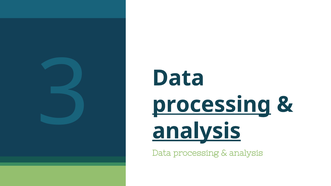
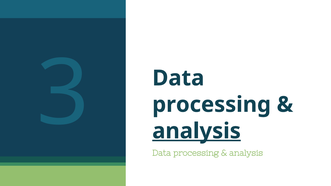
processing at (212, 105) underline: present -> none
